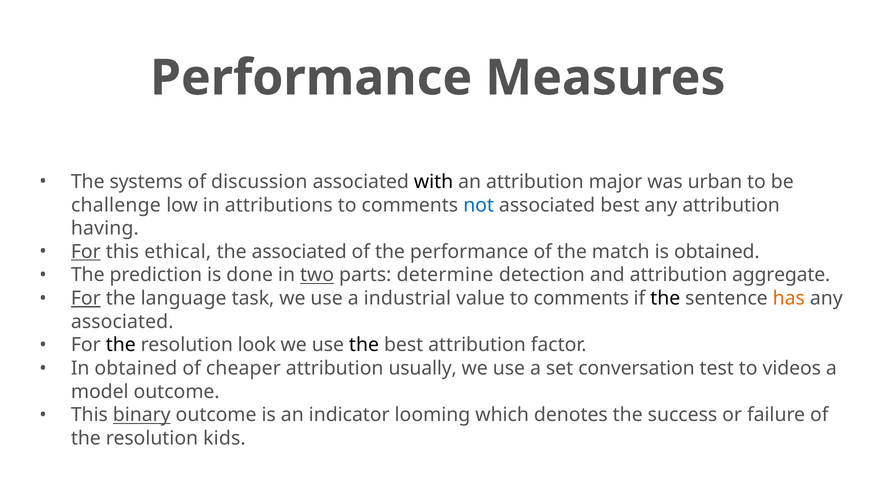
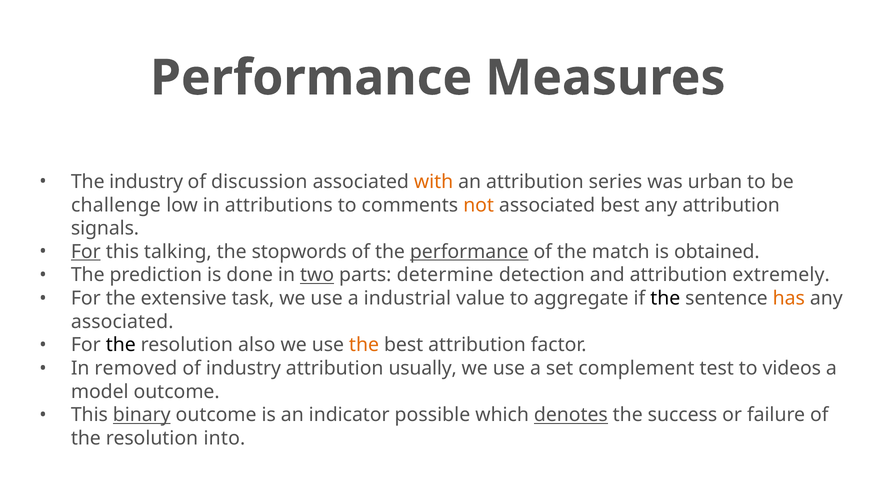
The systems: systems -> industry
with colour: black -> orange
major: major -> series
not colour: blue -> orange
having: having -> signals
ethical: ethical -> talking
the associated: associated -> stopwords
performance at (469, 252) underline: none -> present
aggregate: aggregate -> extremely
For at (86, 298) underline: present -> none
language: language -> extensive
value to comments: comments -> aggregate
look: look -> also
the at (364, 345) colour: black -> orange
In obtained: obtained -> removed
of cheaper: cheaper -> industry
conversation: conversation -> complement
looming: looming -> possible
denotes underline: none -> present
kids: kids -> into
